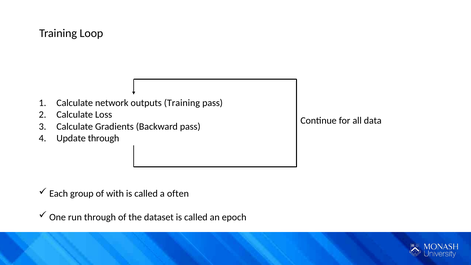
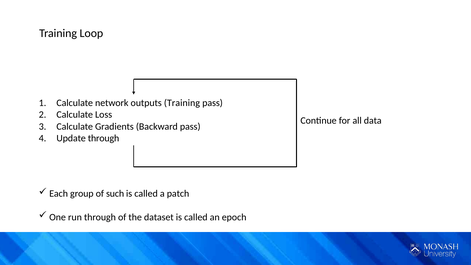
with: with -> such
often: often -> patch
